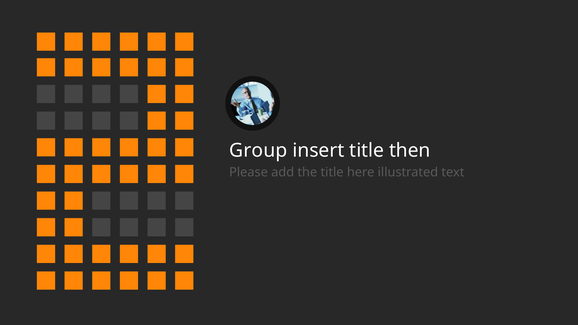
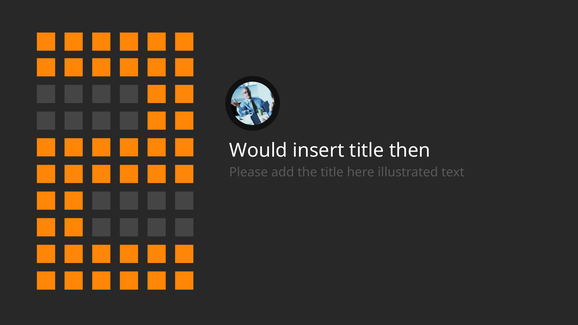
Group: Group -> Would
